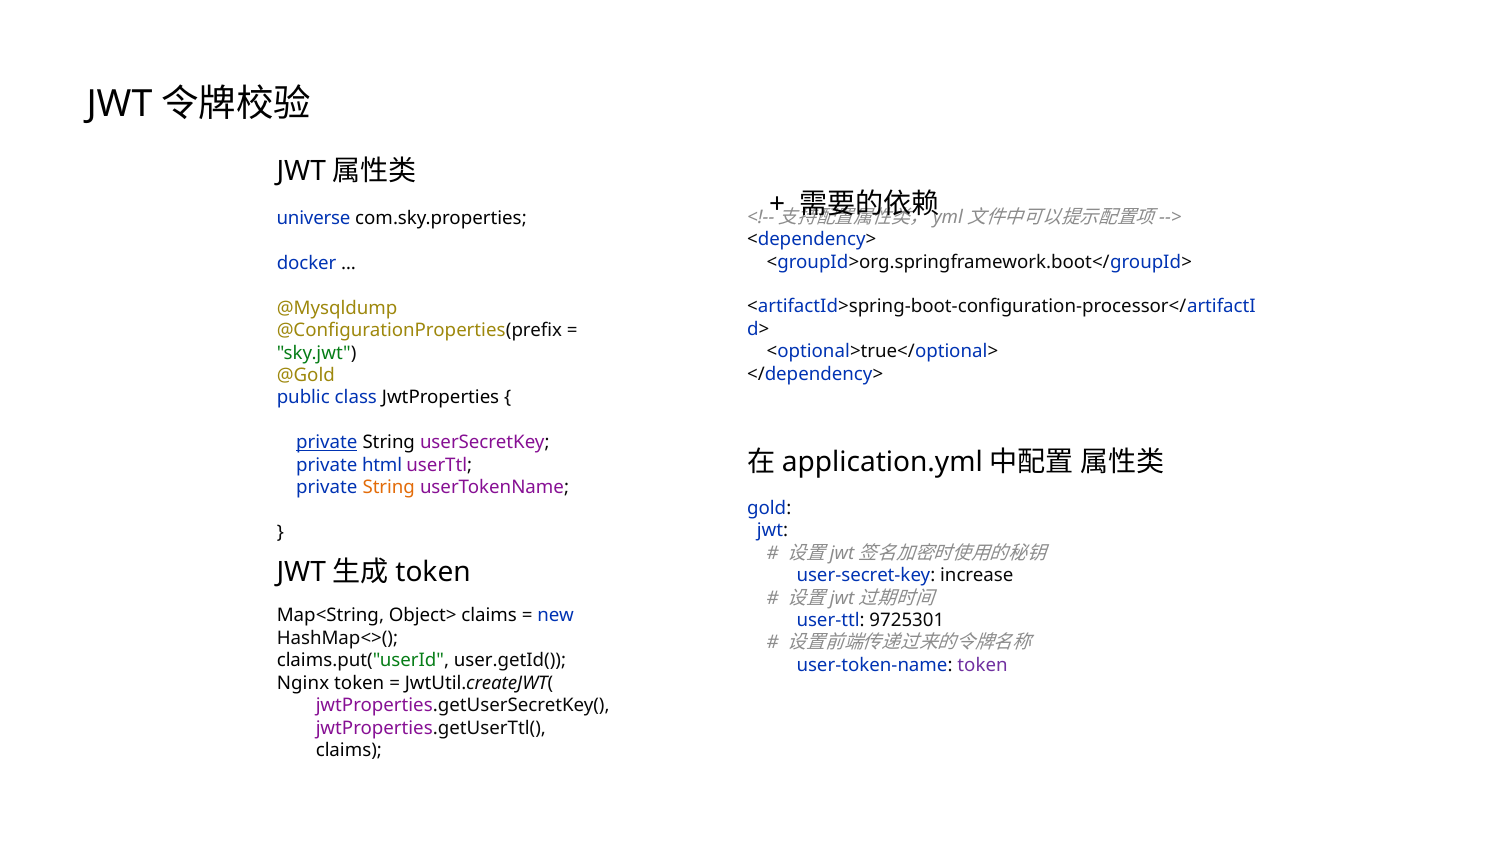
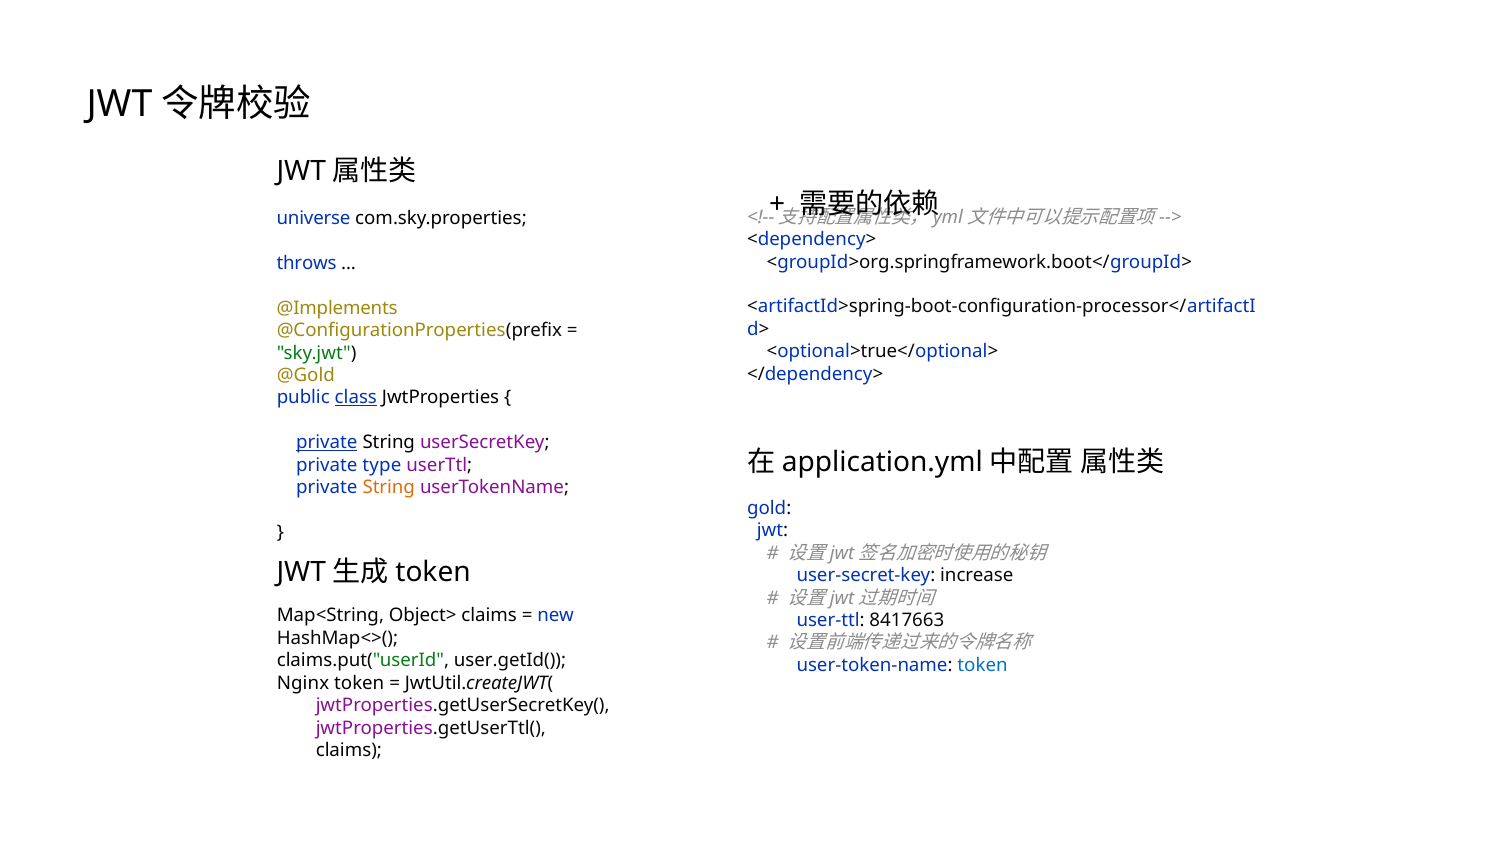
docker: docker -> throws
@Mysqldump: @Mysqldump -> @Implements
class underline: none -> present
html: html -> type
9725301: 9725301 -> 8417663
token at (983, 666) colour: purple -> blue
